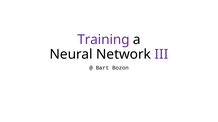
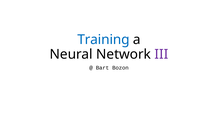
Training colour: purple -> blue
